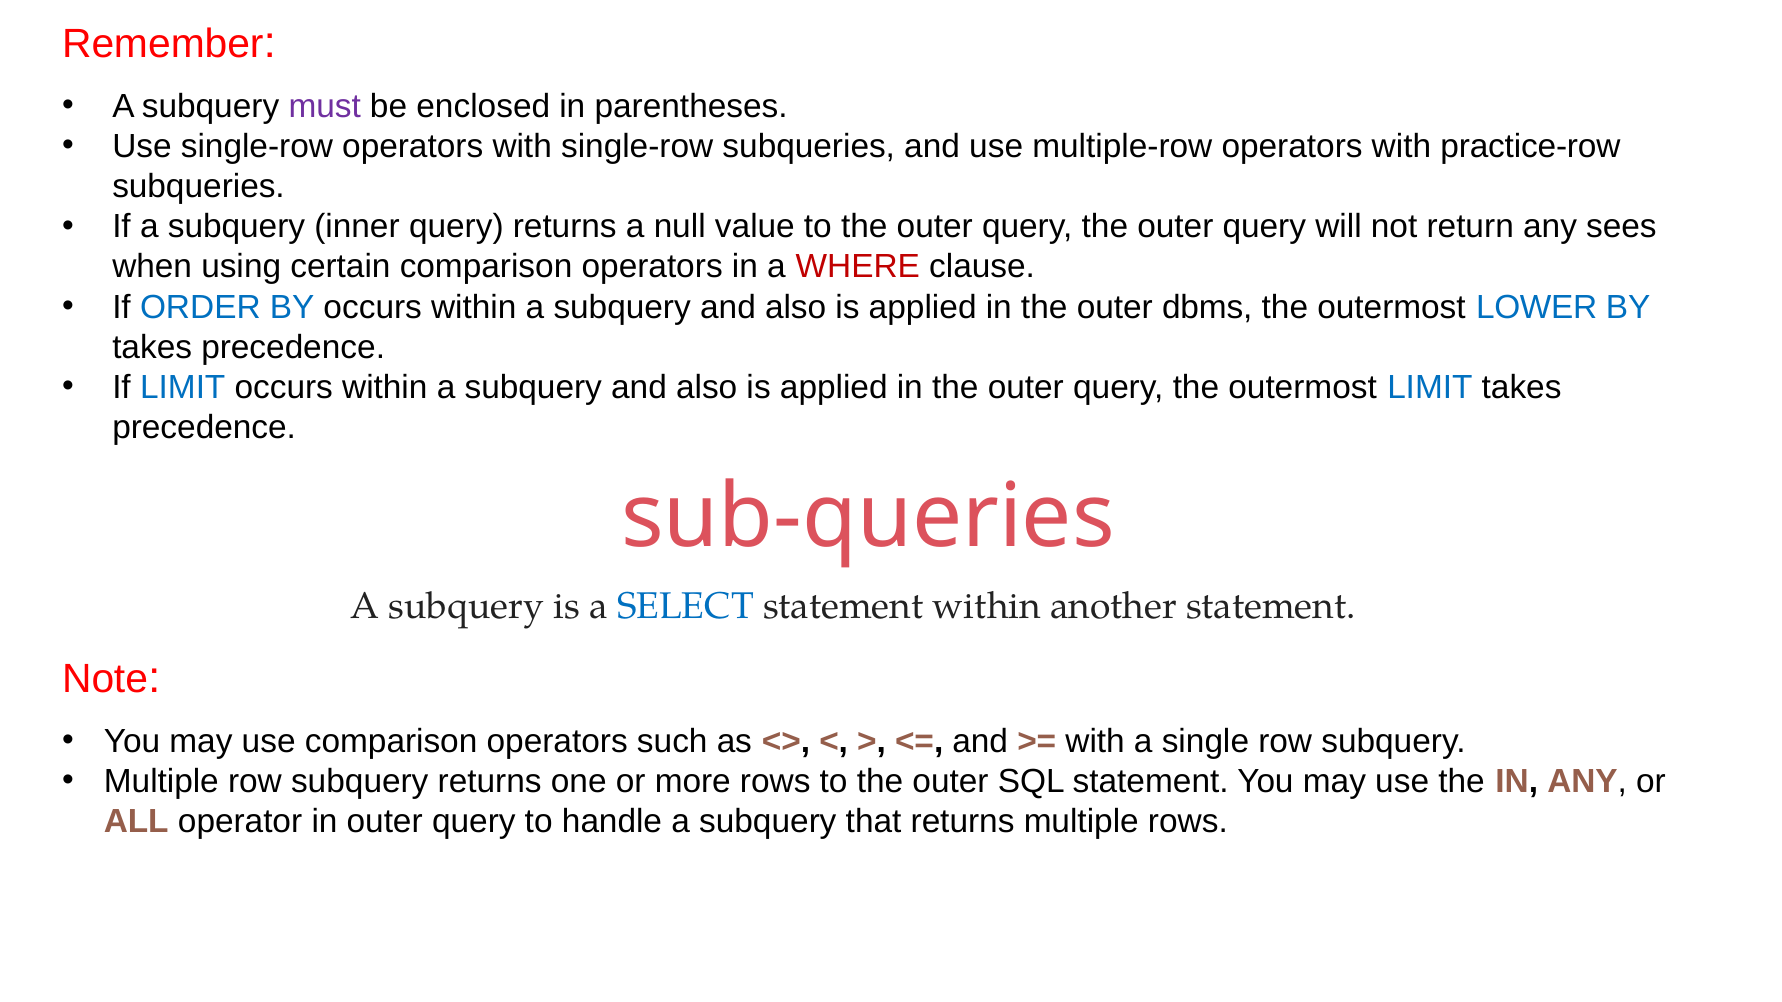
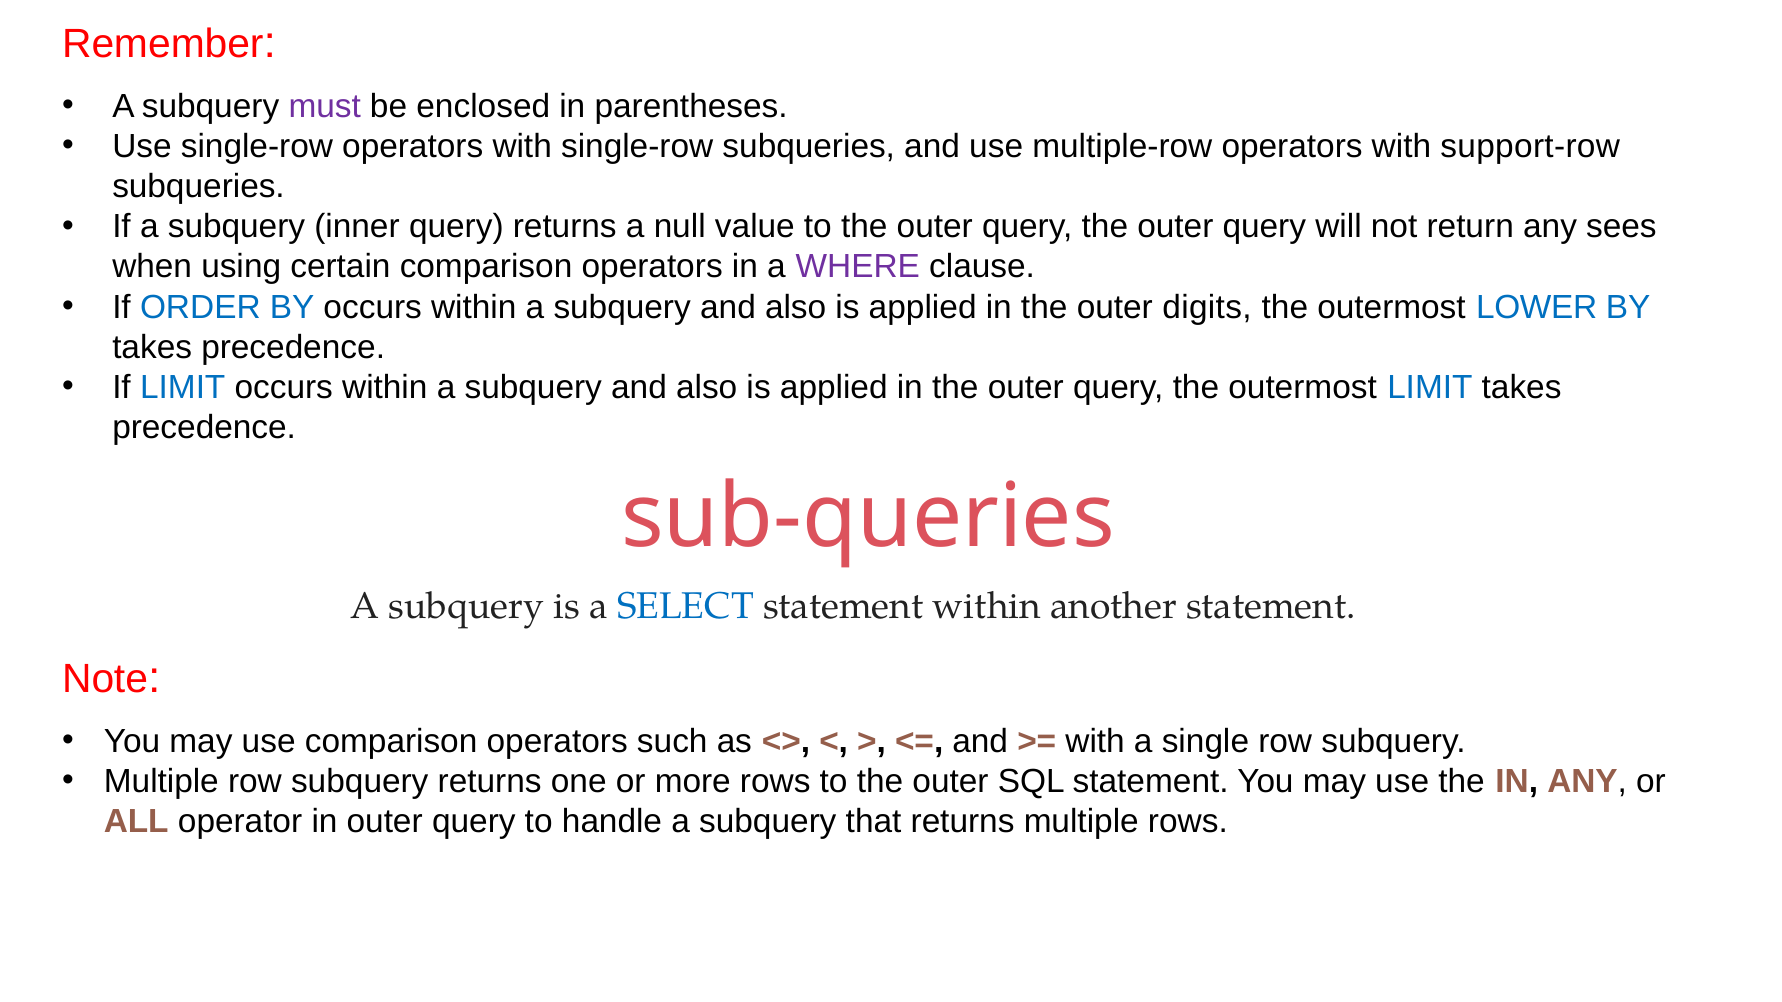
practice-row: practice-row -> support-row
WHERE colour: red -> purple
dbms: dbms -> digits
